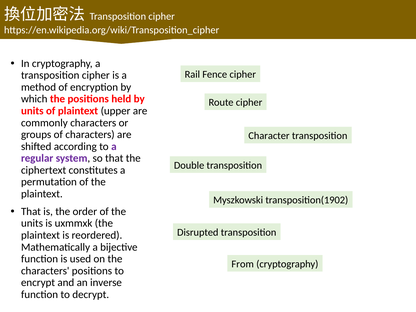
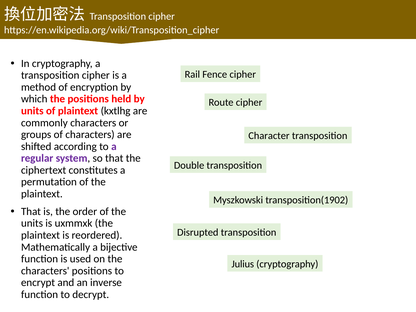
upper: upper -> kxtlhg
From: From -> Julius
